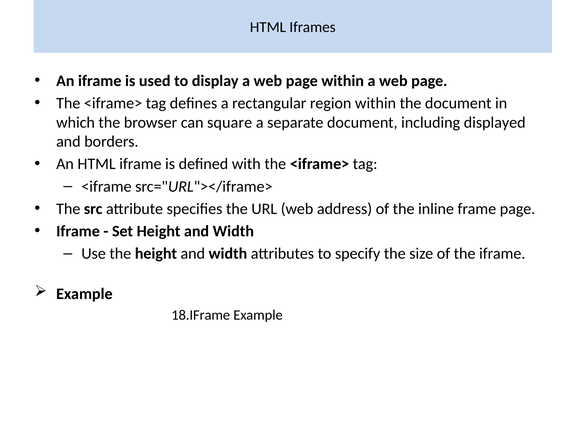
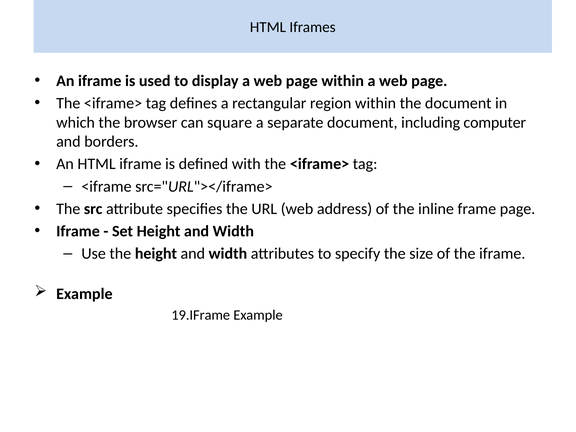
displayed: displayed -> computer
18.IFrame: 18.IFrame -> 19.IFrame
